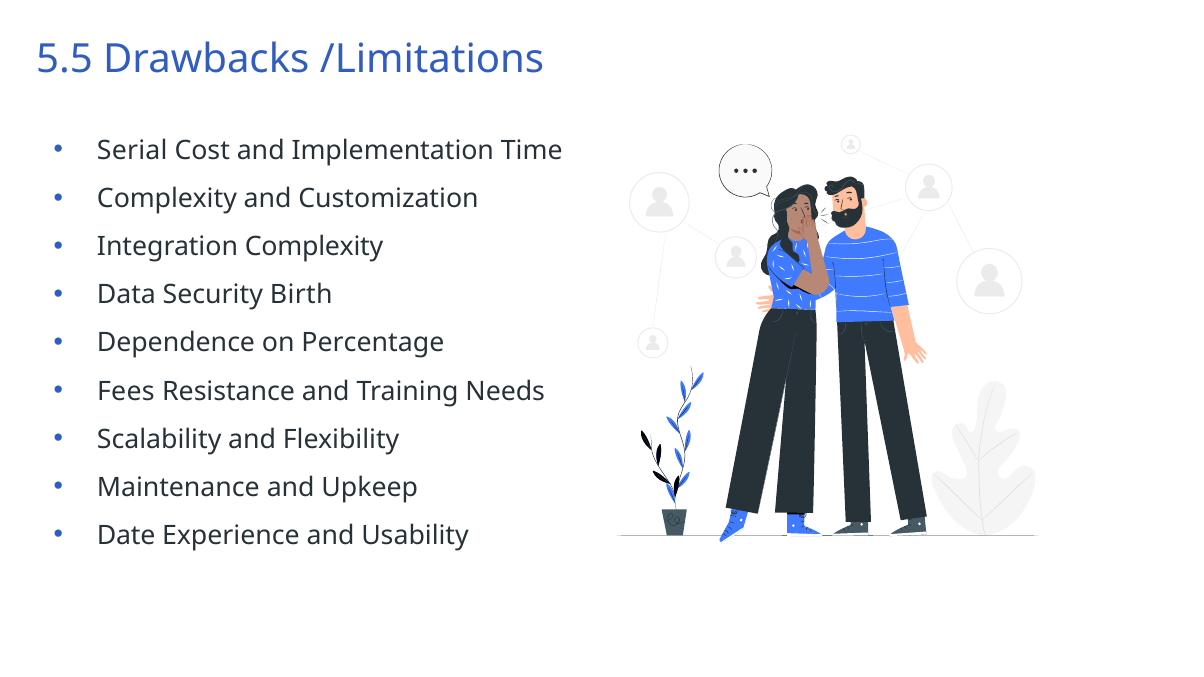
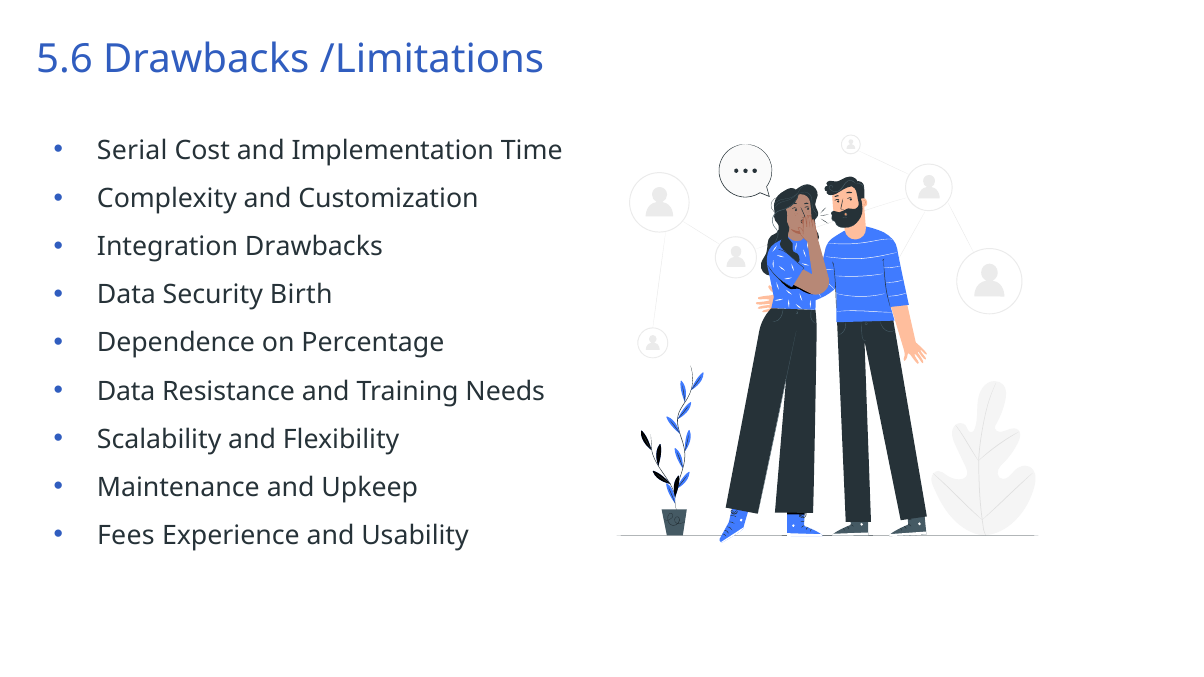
5.5: 5.5 -> 5.6
Integration Complexity: Complexity -> Drawbacks
Fees at (126, 391): Fees -> Data
Date: Date -> Fees
